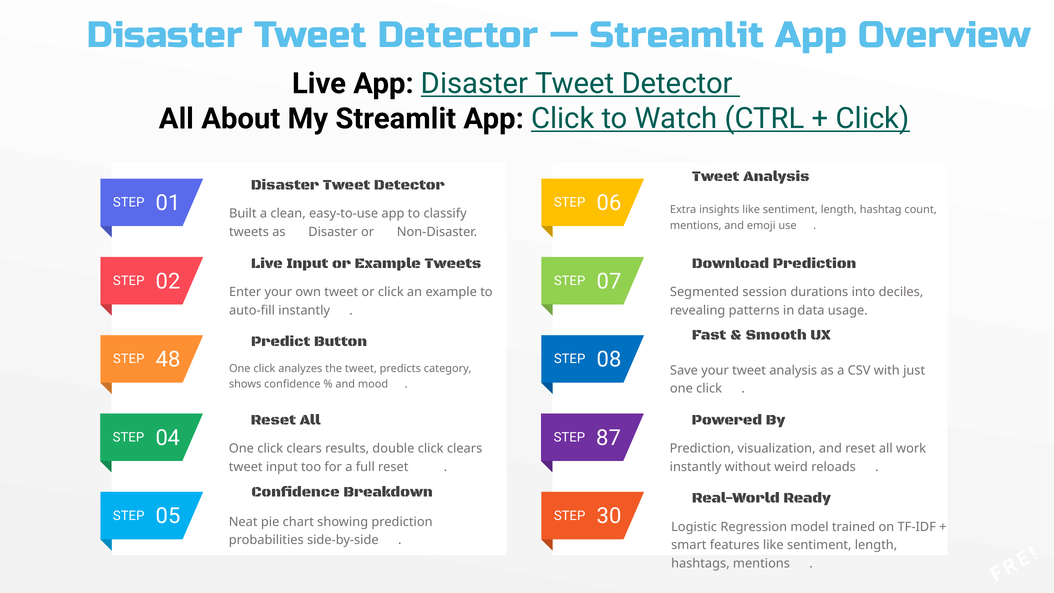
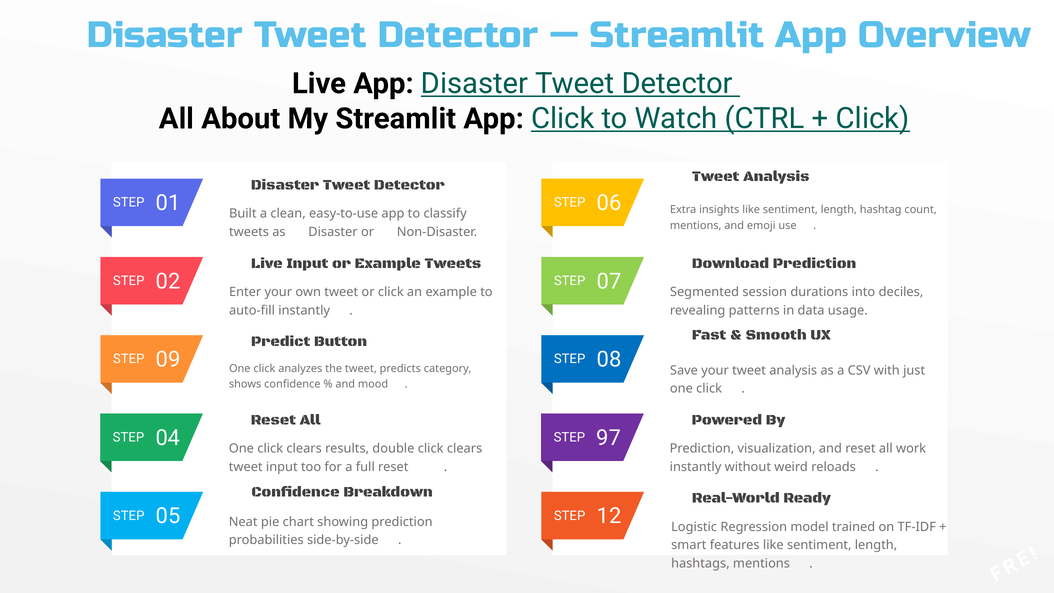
48: 48 -> 09
87: 87 -> 97
30: 30 -> 12
